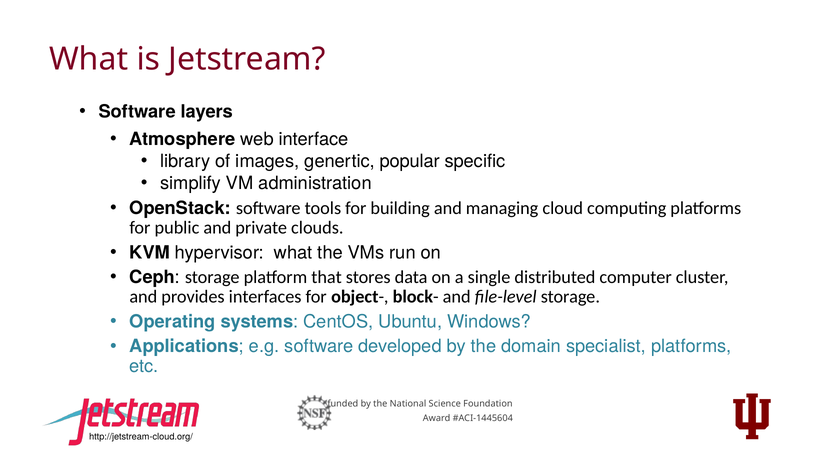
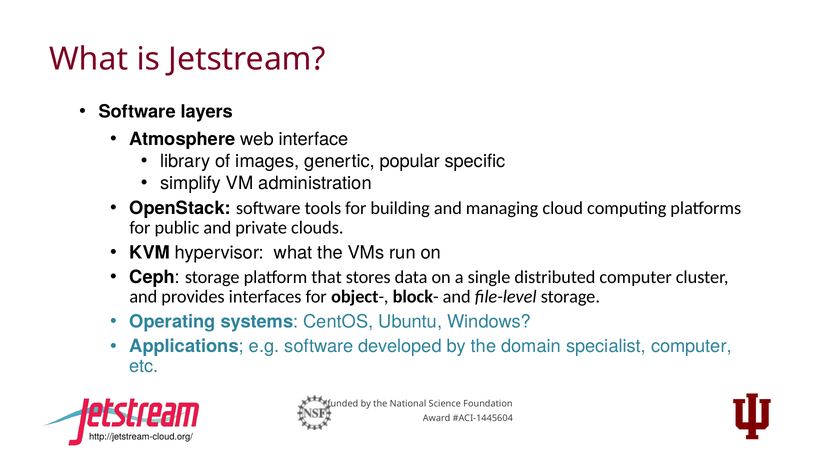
specialist platforms: platforms -> computer
